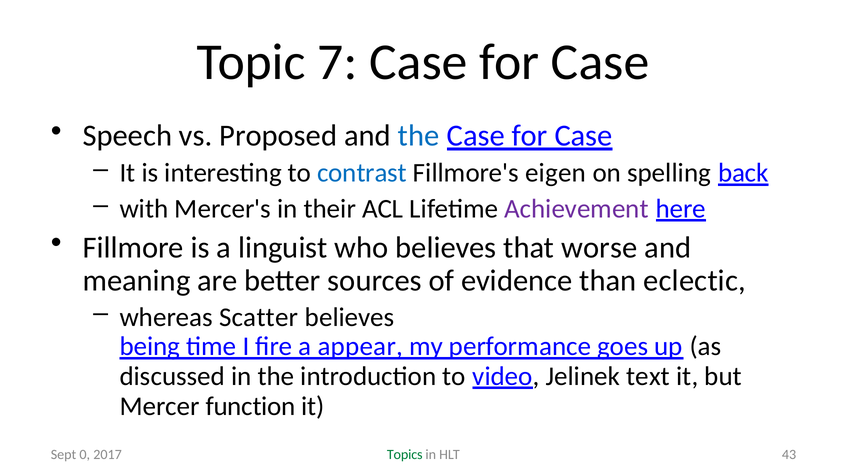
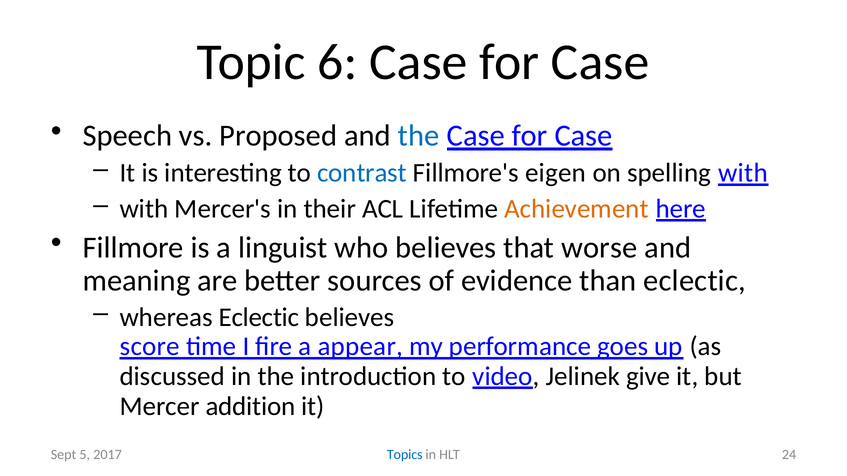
7: 7 -> 6
spelling back: back -> with
Achievement colour: purple -> orange
whereas Scatter: Scatter -> Eclectic
being: being -> score
text: text -> give
function: function -> addition
Topics colour: green -> blue
43: 43 -> 24
0: 0 -> 5
